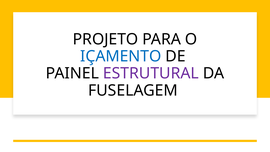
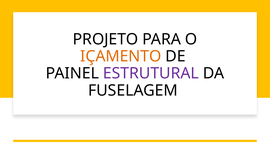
IÇAMENTO colour: blue -> orange
